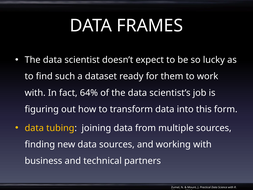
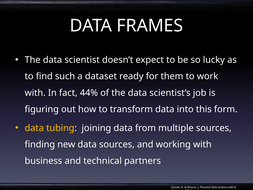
64%: 64% -> 44%
